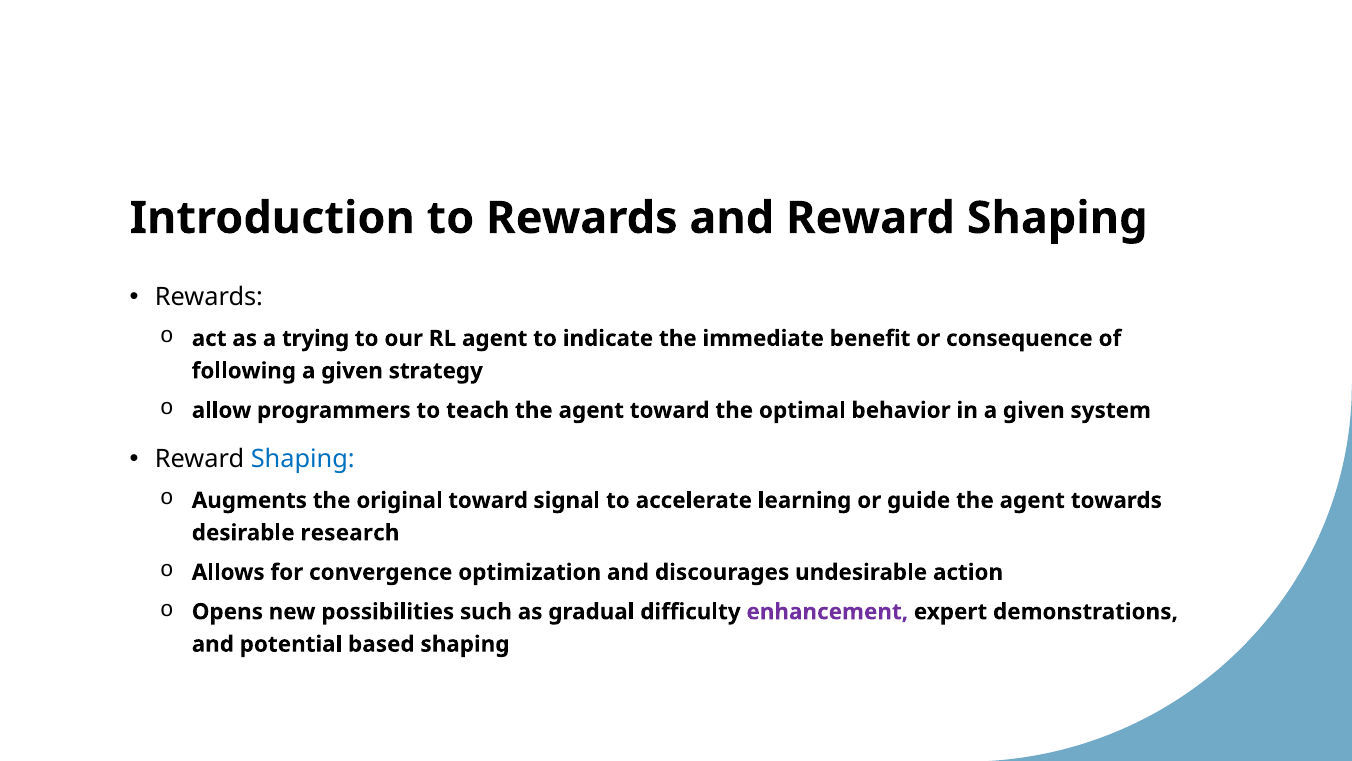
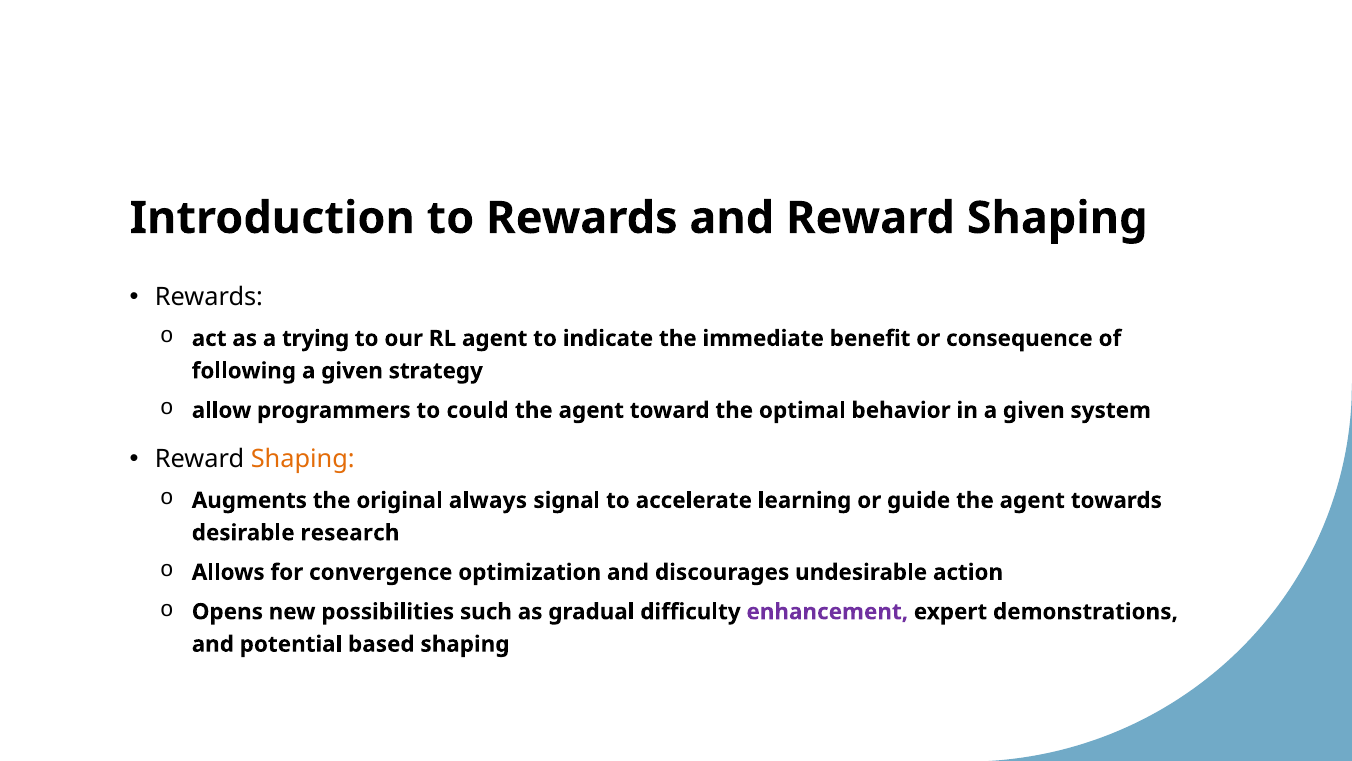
teach: teach -> could
Shaping at (303, 459) colour: blue -> orange
original toward: toward -> always
